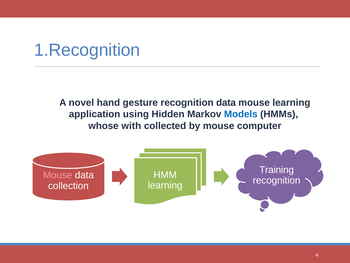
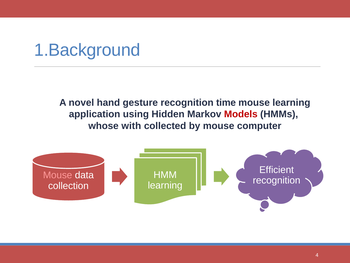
1.Recognition: 1.Recognition -> 1.Background
recognition data: data -> time
Models colour: blue -> red
Training: Training -> Efficient
